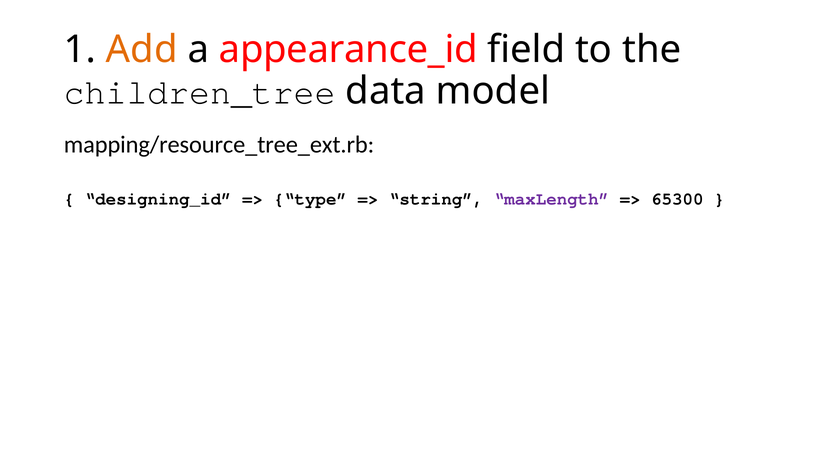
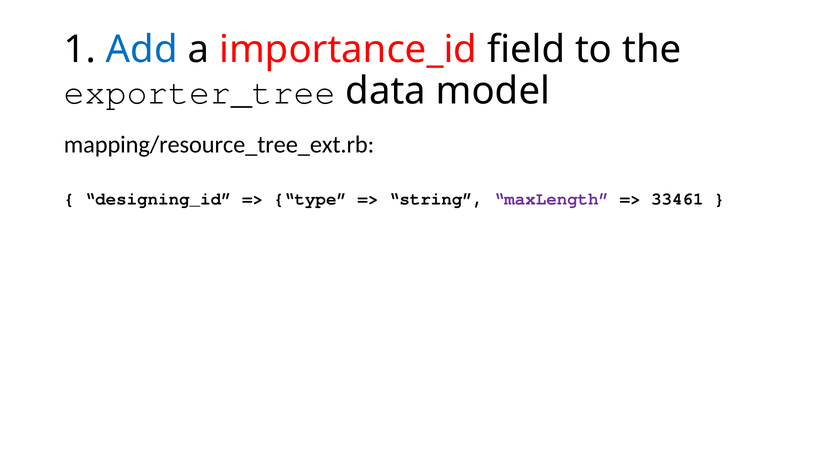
Add colour: orange -> blue
appearance_id: appearance_id -> importance_id
children_tree: children_tree -> exporter_tree
65300: 65300 -> 33461
